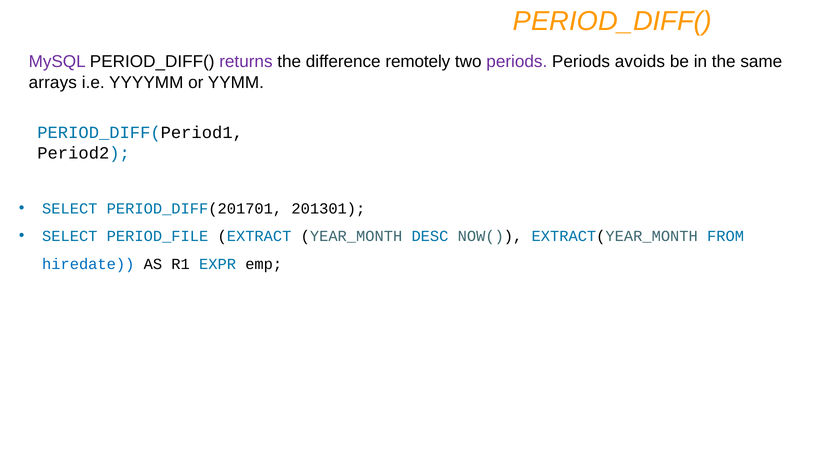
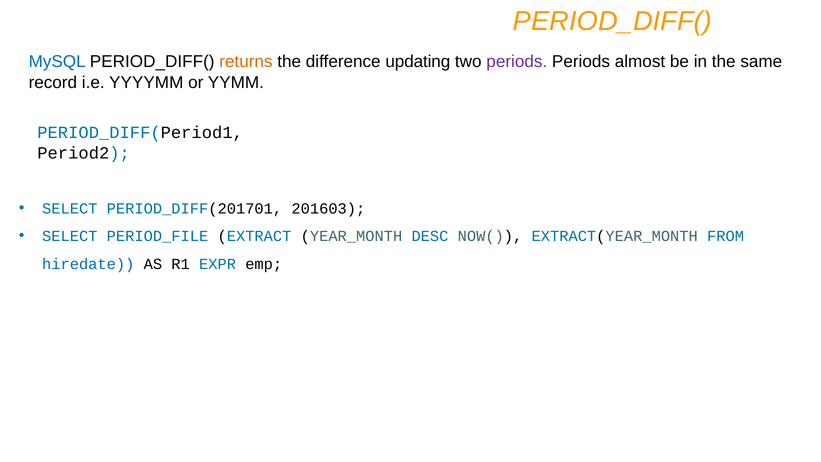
MySQL colour: purple -> blue
returns colour: purple -> orange
remotely: remotely -> updating
avoids: avoids -> almost
arrays: arrays -> record
201301: 201301 -> 201603
